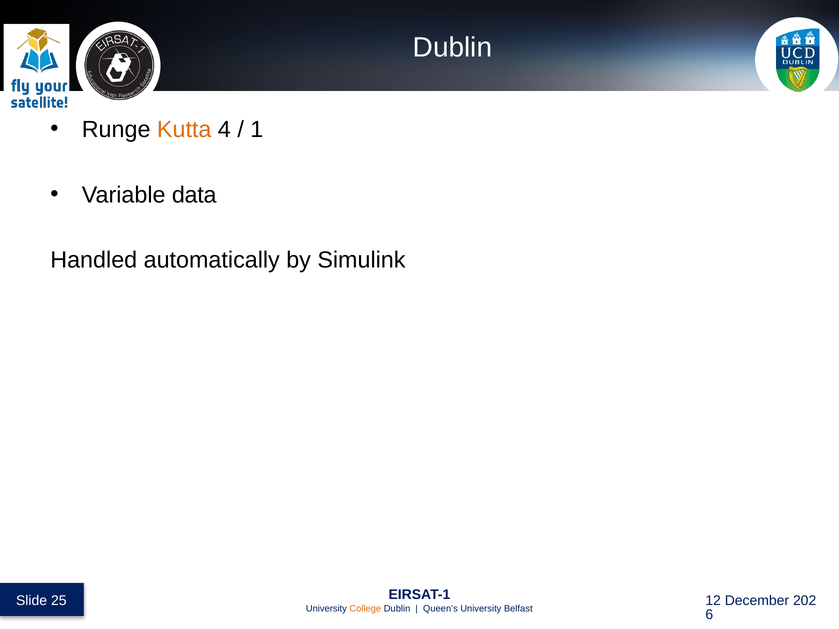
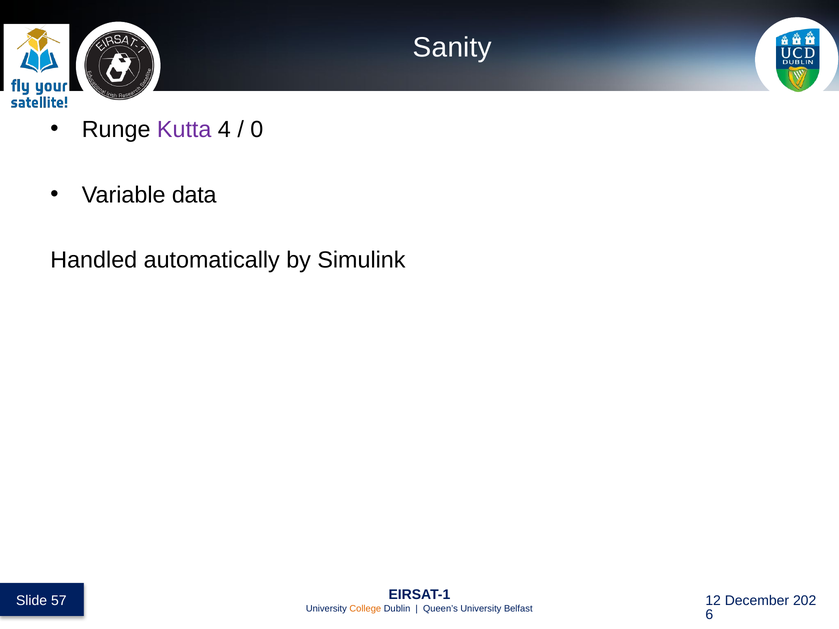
Dublin at (453, 47): Dublin -> Sanity
Kutta colour: orange -> purple
1: 1 -> 0
25: 25 -> 57
